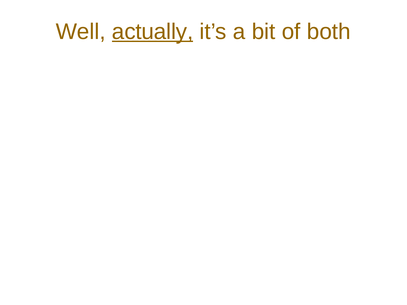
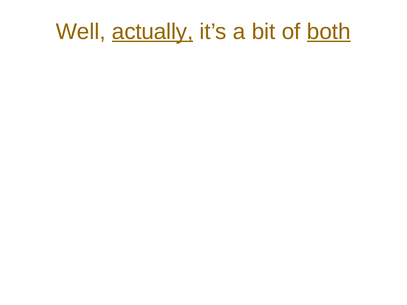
both underline: none -> present
